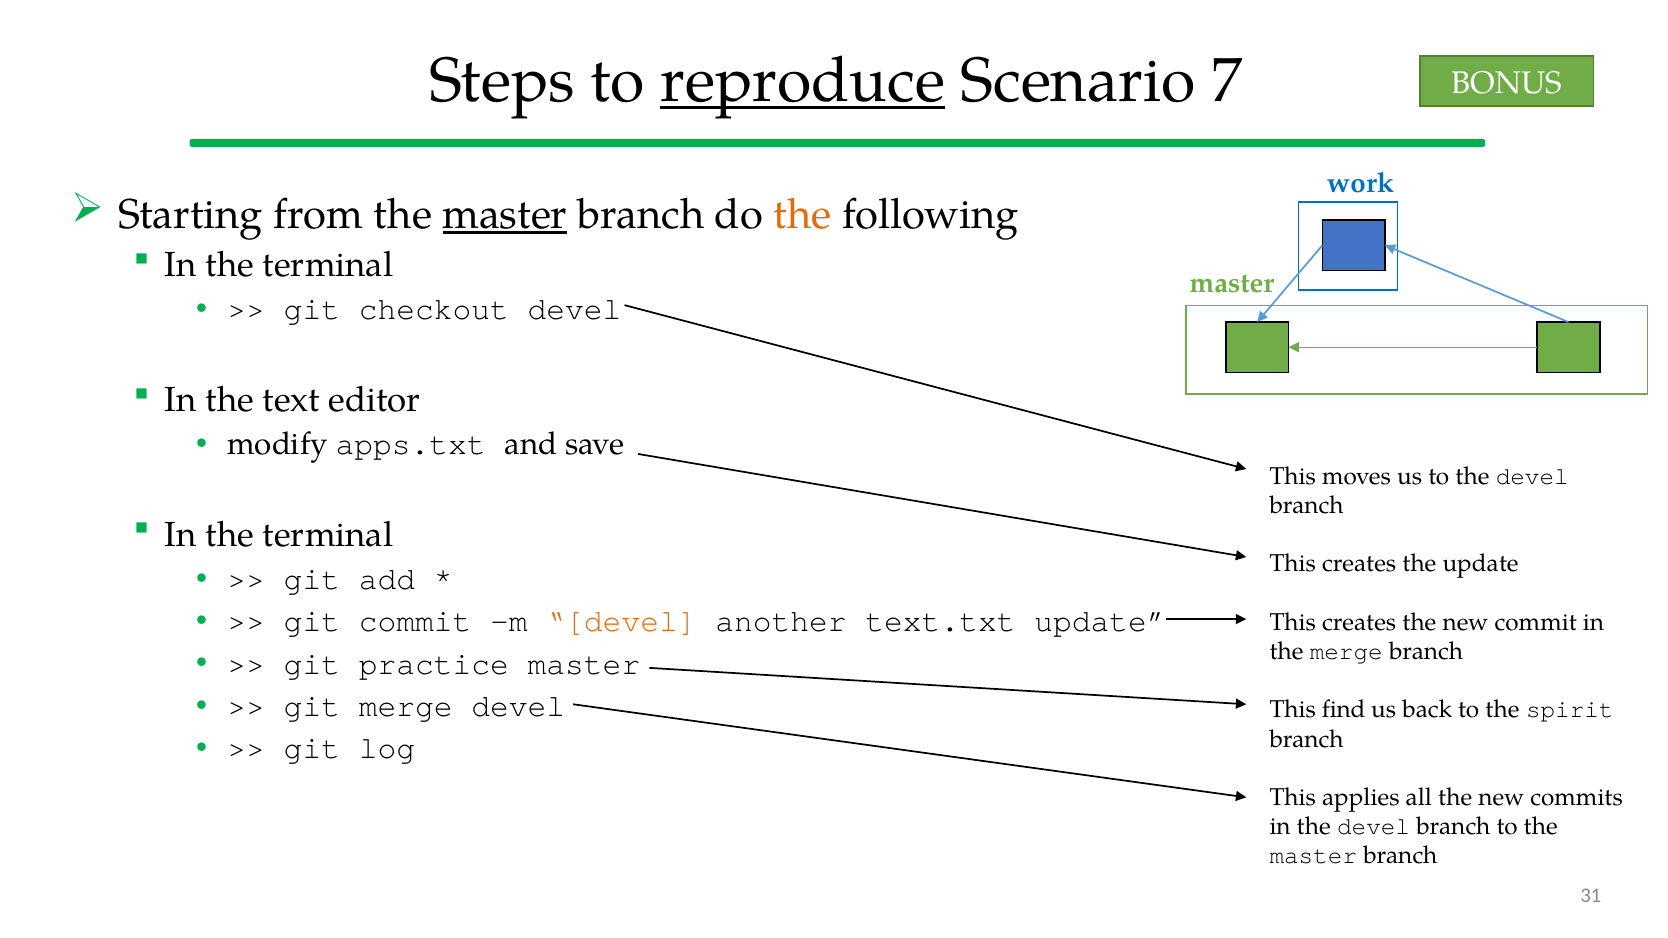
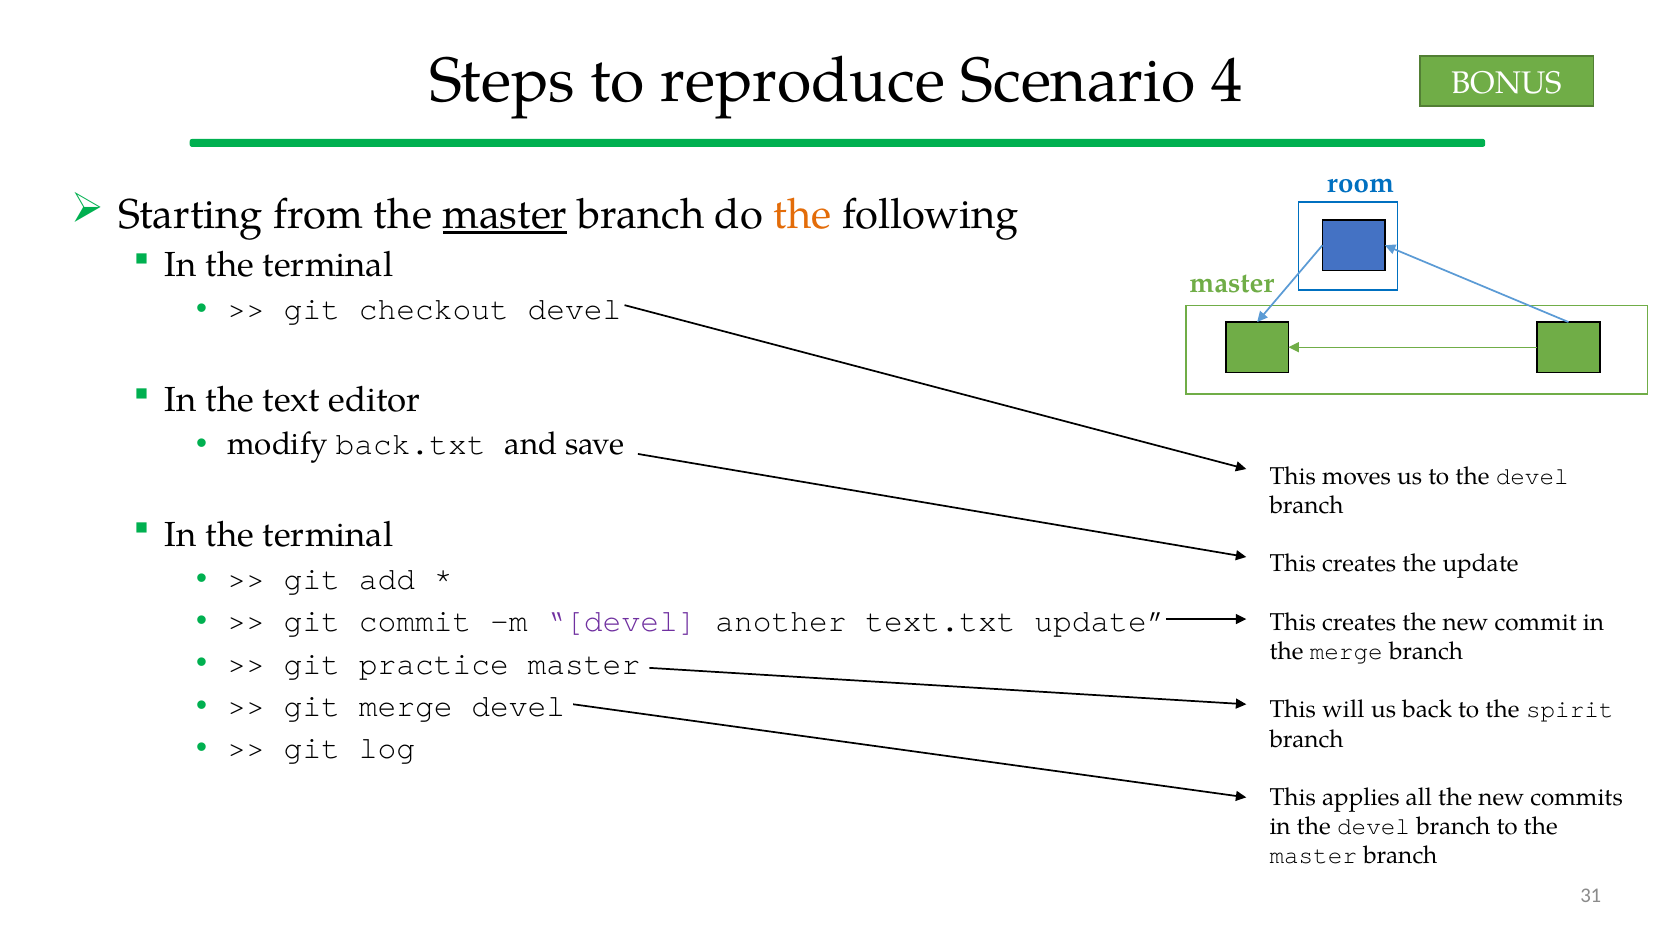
reproduce underline: present -> none
7: 7 -> 4
work: work -> room
apps.txt: apps.txt -> back.txt
devel at (622, 621) colour: orange -> purple
find: find -> will
